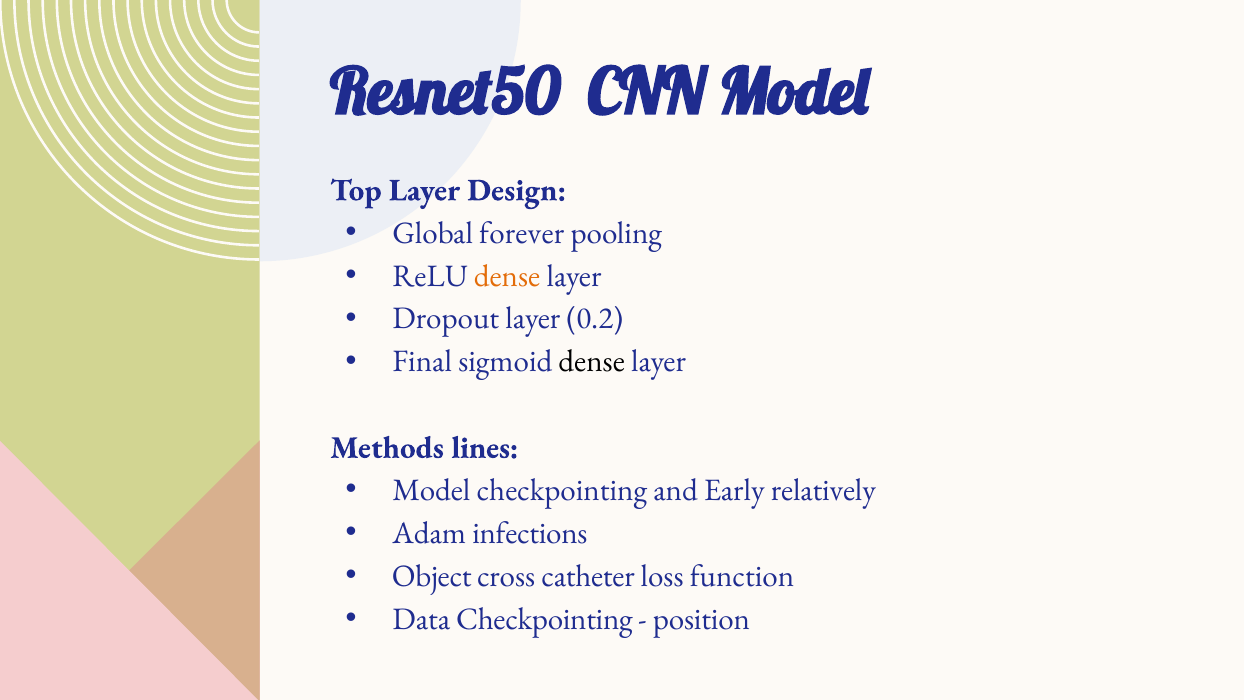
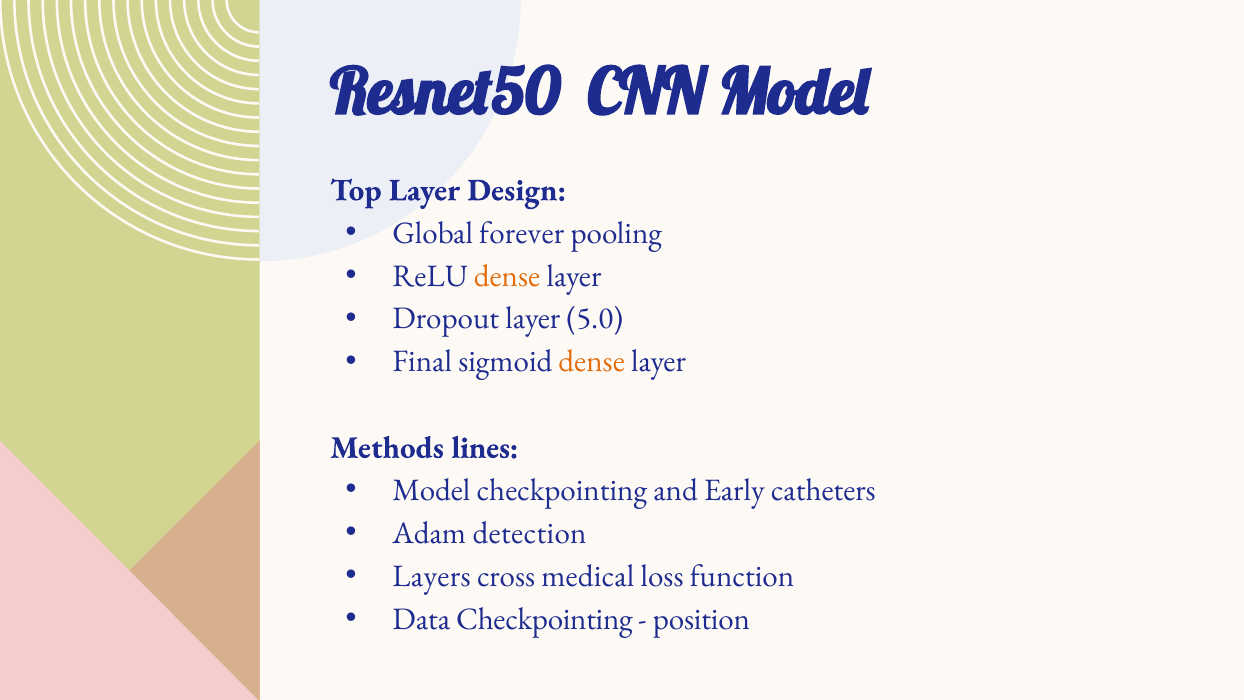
0.2: 0.2 -> 5.0
dense at (592, 362) colour: black -> orange
relatively: relatively -> catheters
infections: infections -> detection
Object: Object -> Layers
catheter: catheter -> medical
